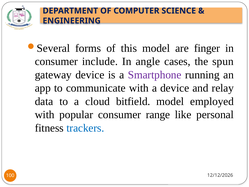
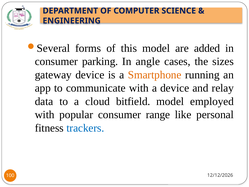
finger: finger -> added
include: include -> parking
spun: spun -> sizes
Smartphone colour: purple -> orange
